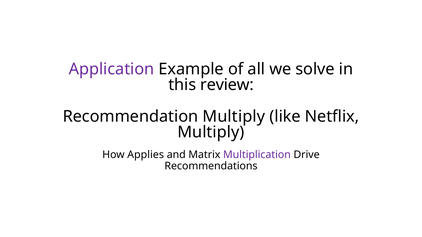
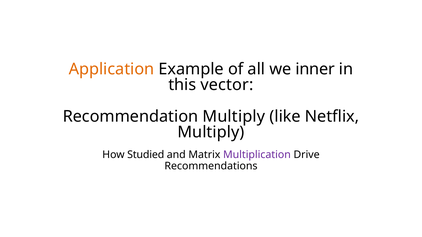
Application colour: purple -> orange
solve: solve -> inner
review: review -> vector
Applies: Applies -> Studied
